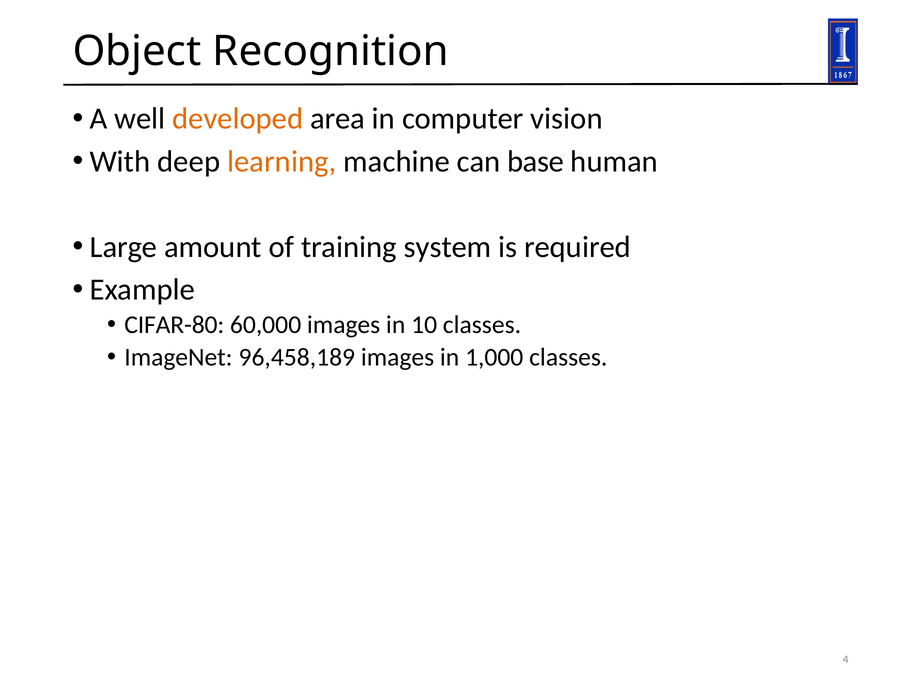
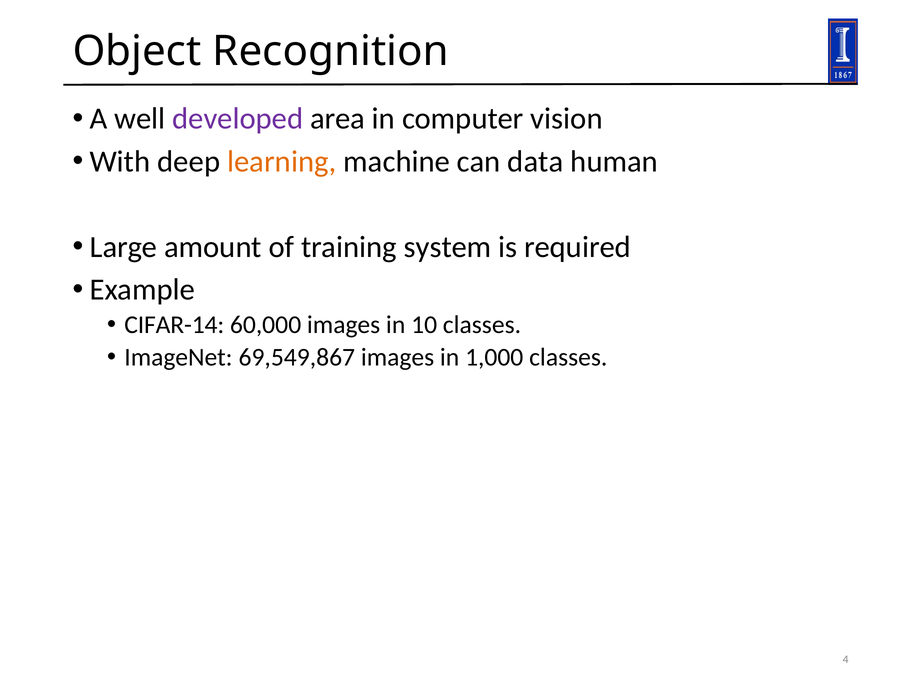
developed colour: orange -> purple
base: base -> data
CIFAR-80: CIFAR-80 -> CIFAR-14
96,458,189: 96,458,189 -> 69,549,867
